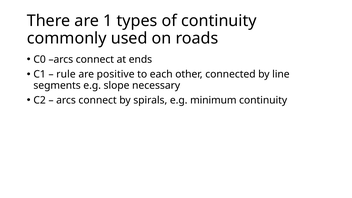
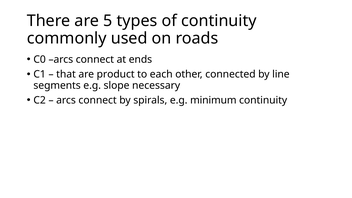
1: 1 -> 5
rule: rule -> that
positive: positive -> product
